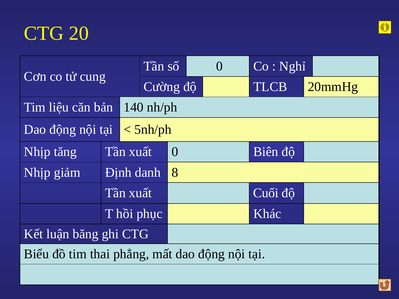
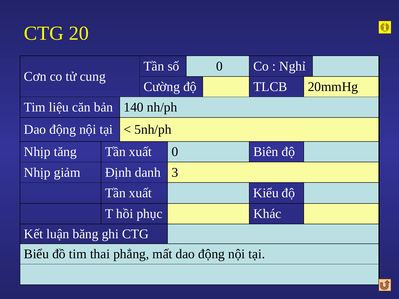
8: 8 -> 3
Cuối: Cuối -> Kiểu
